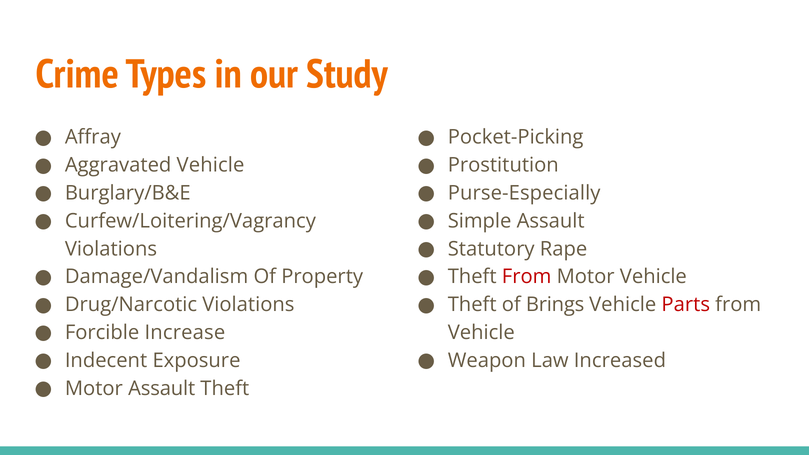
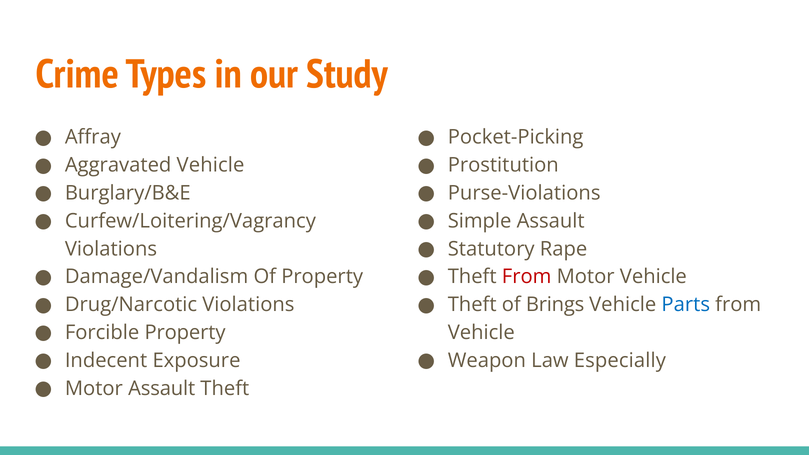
Purse-Especially: Purse-Especially -> Purse-Violations
Parts colour: red -> blue
Forcible Increase: Increase -> Property
Increased: Increased -> Especially
